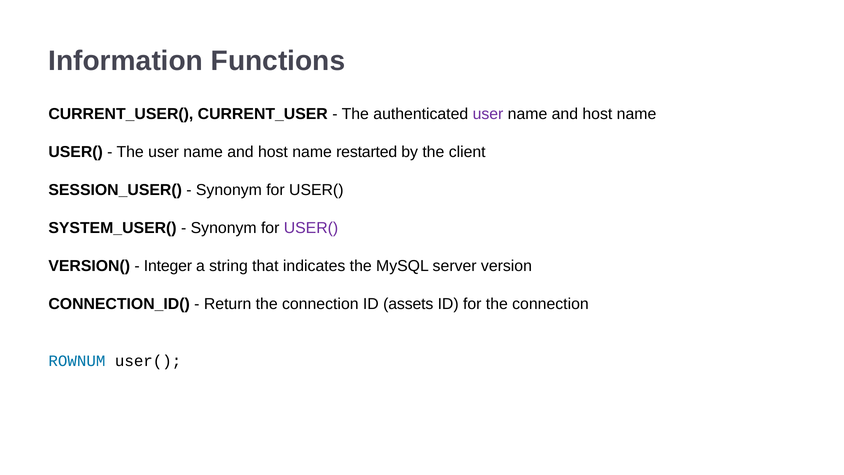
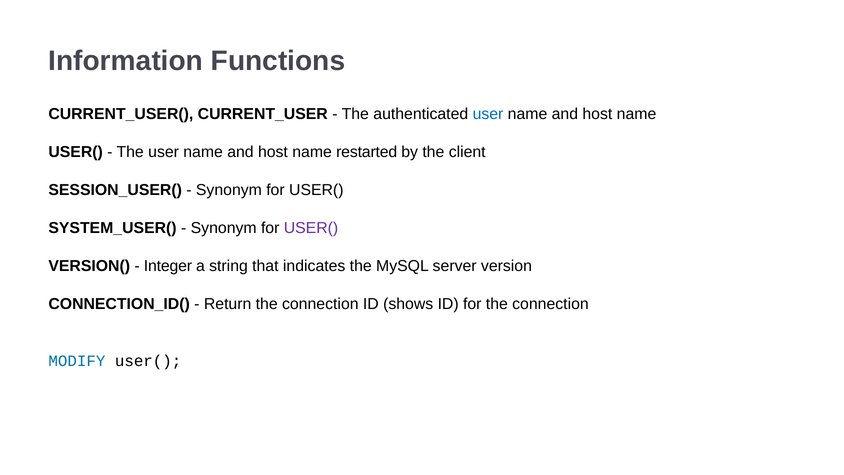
user at (488, 114) colour: purple -> blue
assets: assets -> shows
ROWNUM: ROWNUM -> MODIFY
